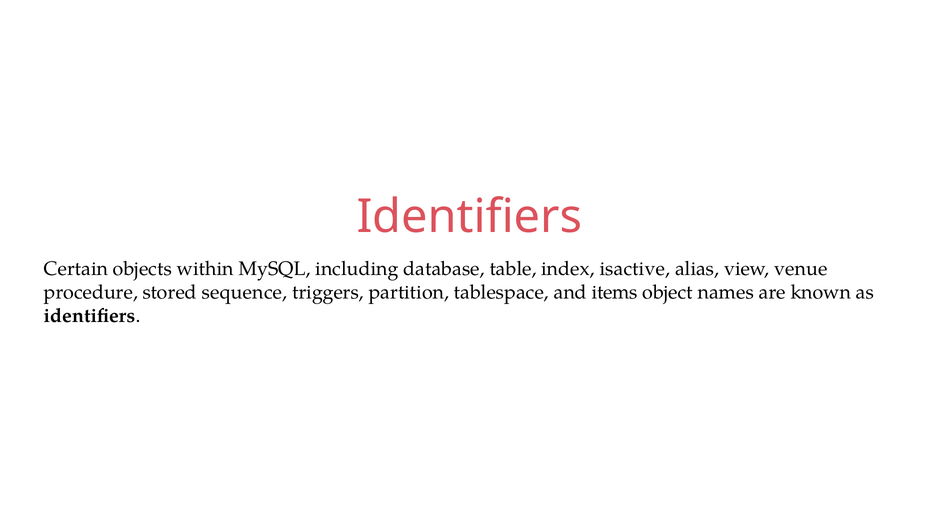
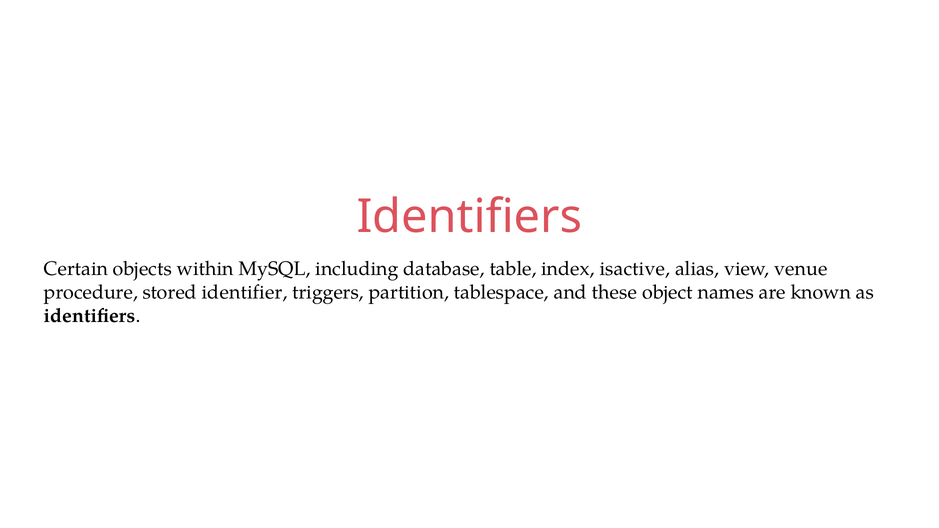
sequence: sequence -> identifier
items: items -> these
